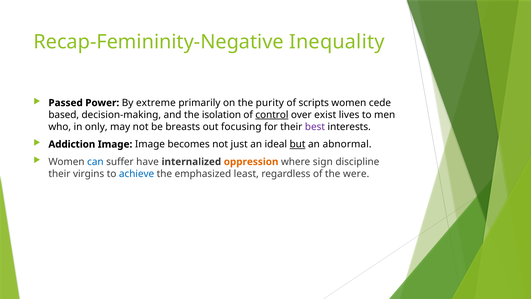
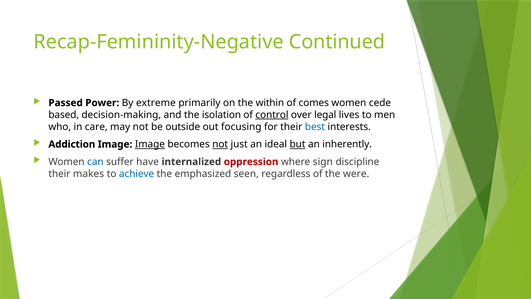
Inequality: Inequality -> Continued
purity: purity -> within
scripts: scripts -> comes
exist: exist -> legal
only: only -> care
breasts: breasts -> outside
best colour: purple -> blue
Image at (150, 144) underline: none -> present
not at (220, 144) underline: none -> present
abnormal: abnormal -> inherently
oppression colour: orange -> red
virgins: virgins -> makes
least: least -> seen
